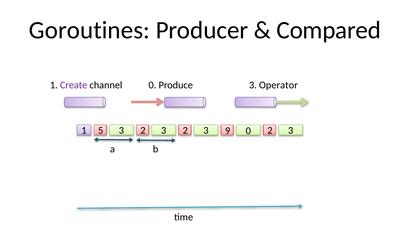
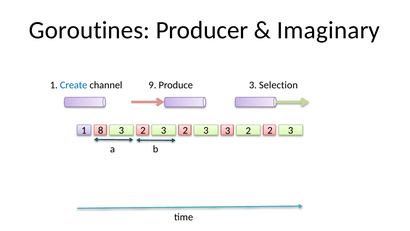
Compared: Compared -> Imaginary
Create colour: purple -> blue
channel 0: 0 -> 9
Operator: Operator -> Selection
5: 5 -> 8
9 at (228, 130): 9 -> 3
3 0: 0 -> 2
